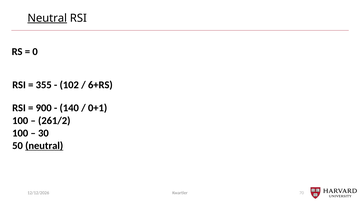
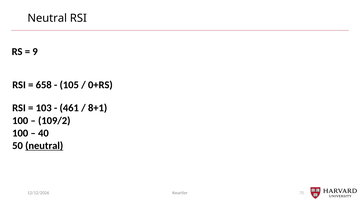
Neutral at (47, 18) underline: present -> none
0: 0 -> 9
355: 355 -> 658
102: 102 -> 105
6+RS: 6+RS -> 0+RS
900: 900 -> 103
140: 140 -> 461
0+1: 0+1 -> 8+1
261/2: 261/2 -> 109/2
30: 30 -> 40
